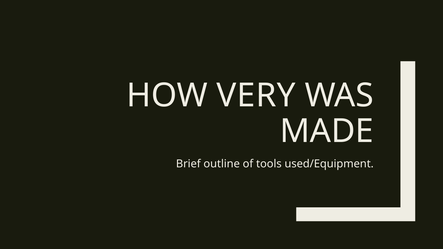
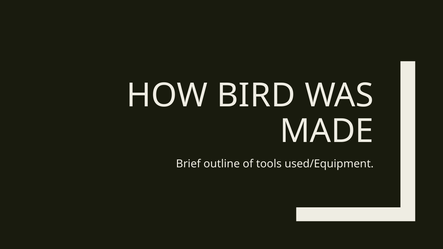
VERY: VERY -> BIRD
